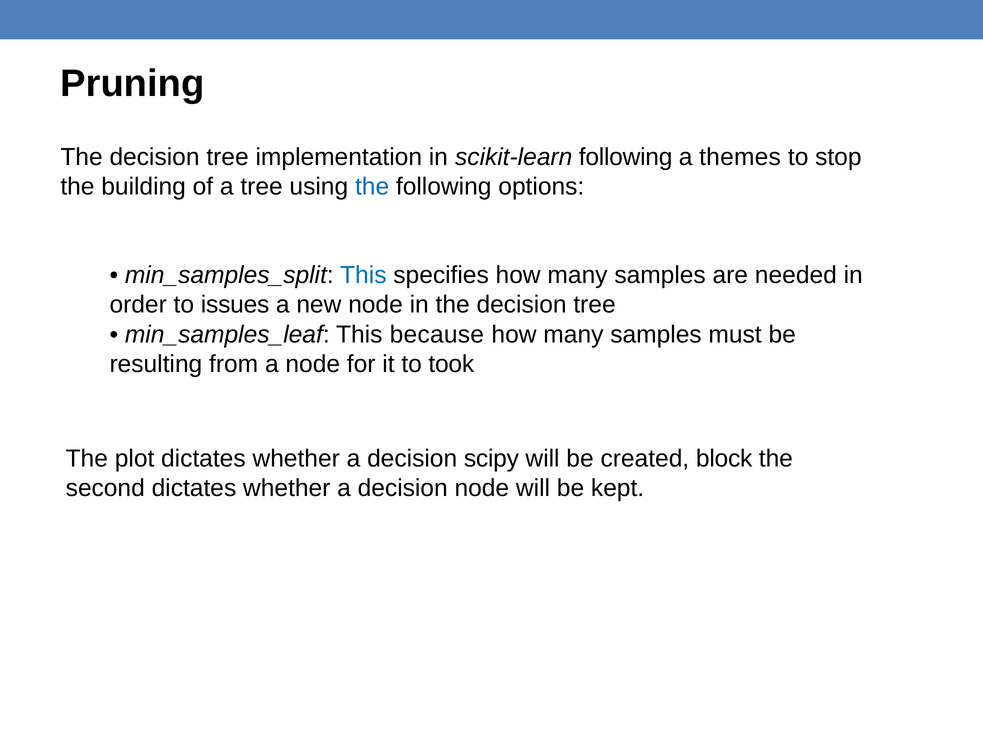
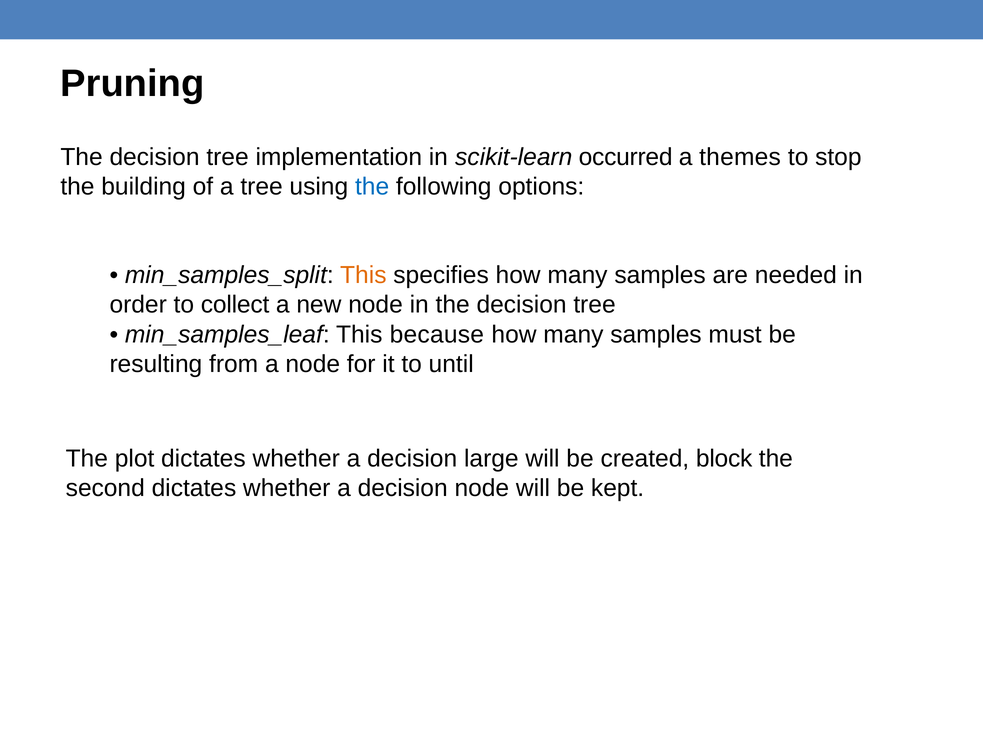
scikit-learn following: following -> occurred
This at (363, 275) colour: blue -> orange
issues: issues -> collect
took: took -> until
scipy: scipy -> large
